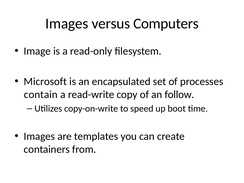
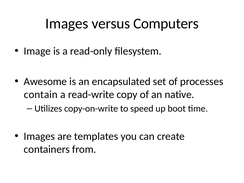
Microsoft: Microsoft -> Awesome
follow: follow -> native
